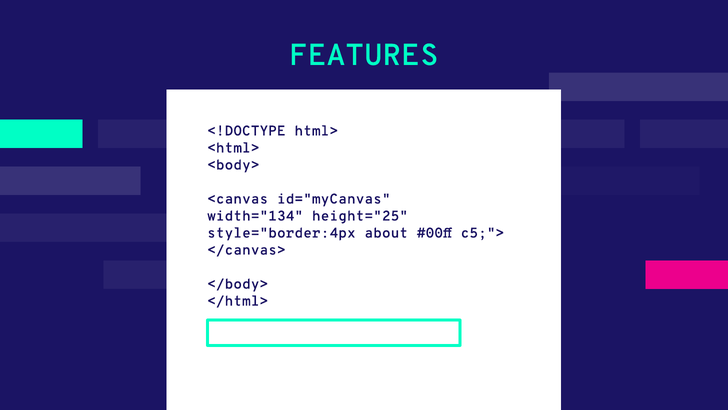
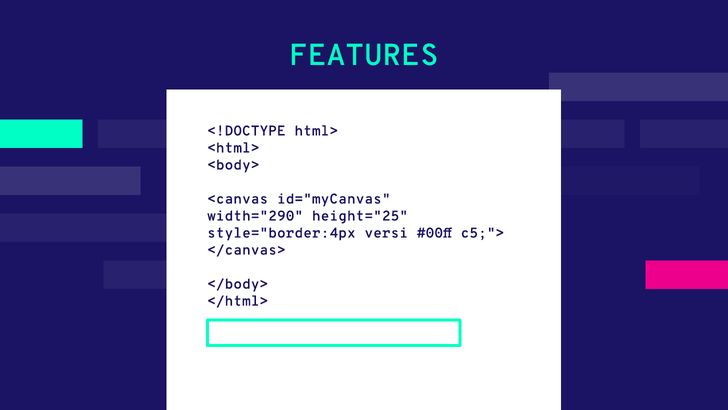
width="134: width="134 -> width="290
about: about -> versi
